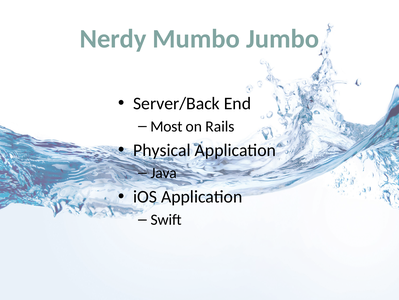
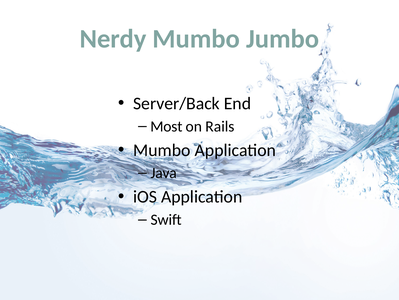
Physical at (162, 150): Physical -> Mumbo
